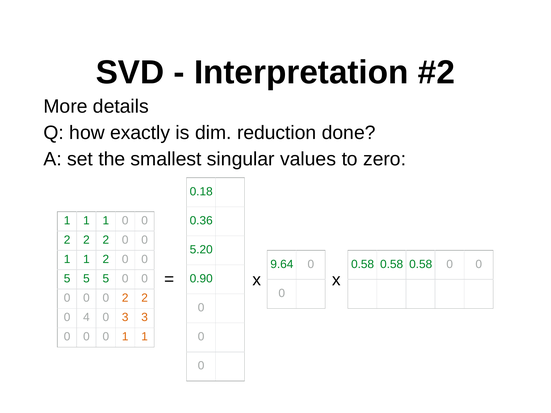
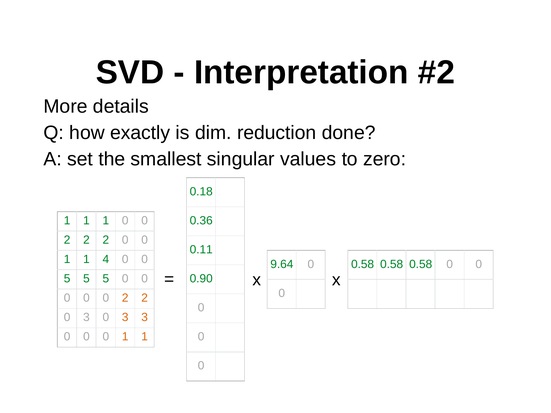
5.20: 5.20 -> 0.11
1 2: 2 -> 4
4 at (86, 318): 4 -> 3
